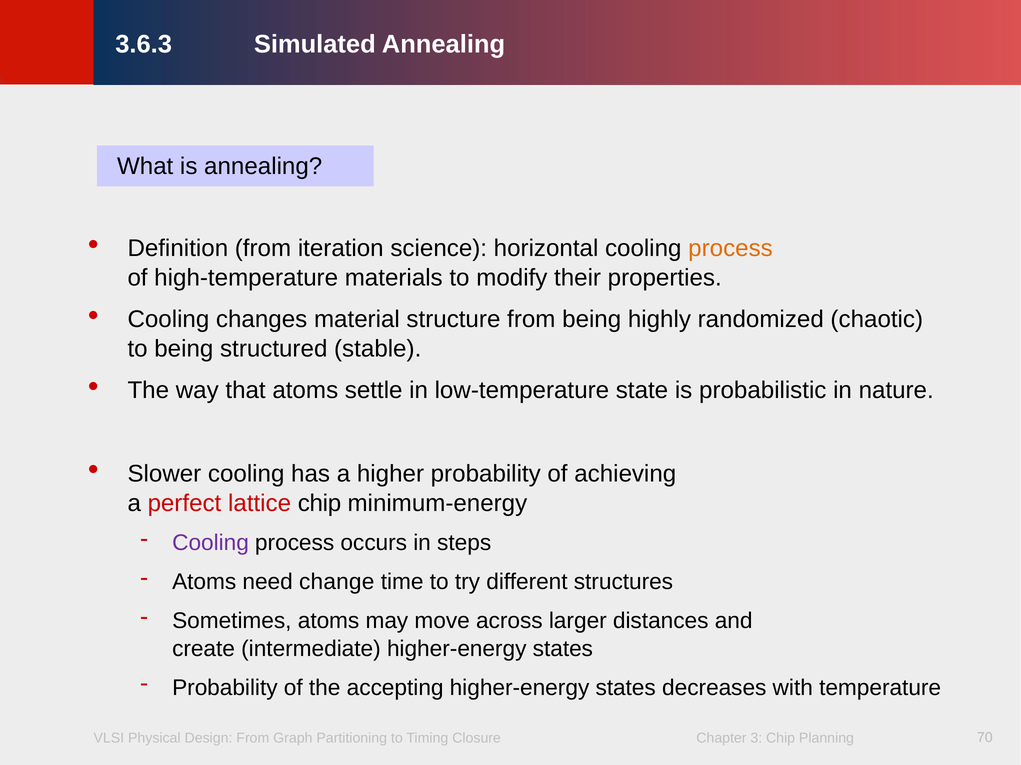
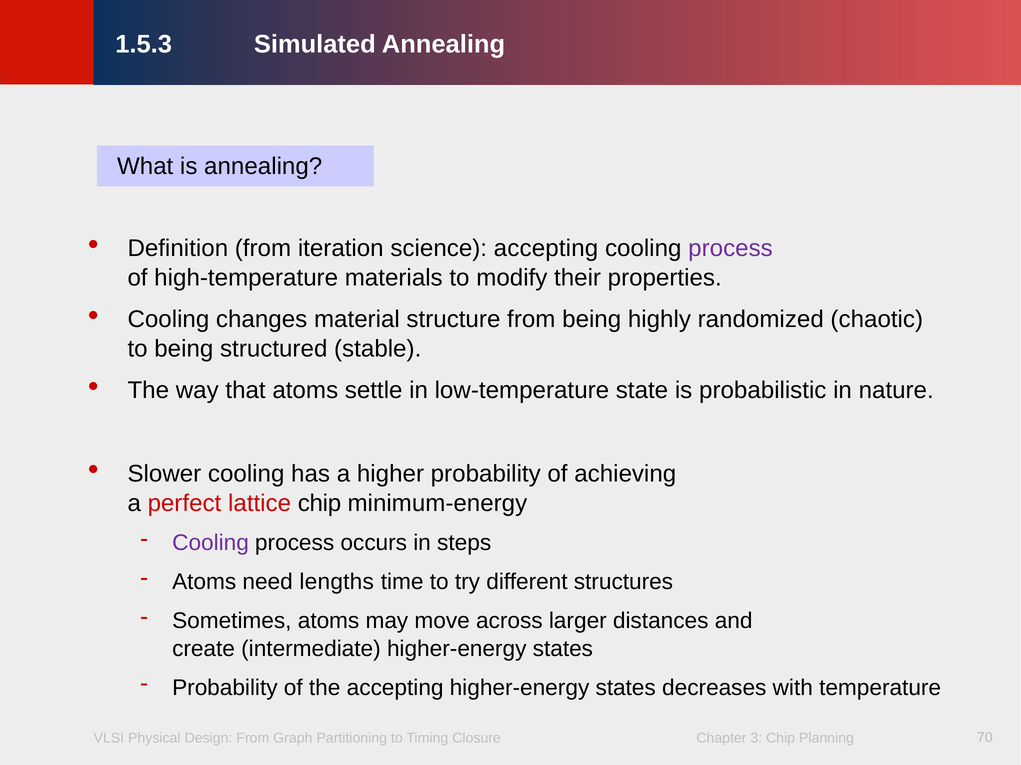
3.6.3: 3.6.3 -> 1.5.3
science horizontal: horizontal -> accepting
process at (730, 249) colour: orange -> purple
change: change -> lengths
